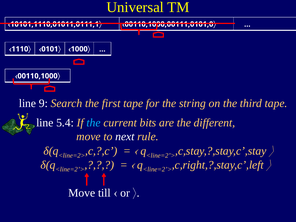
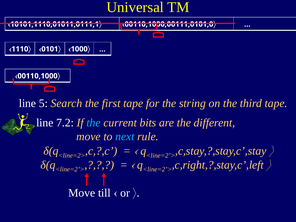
9: 9 -> 5
5.4: 5.4 -> 7.2
next colour: white -> light blue
